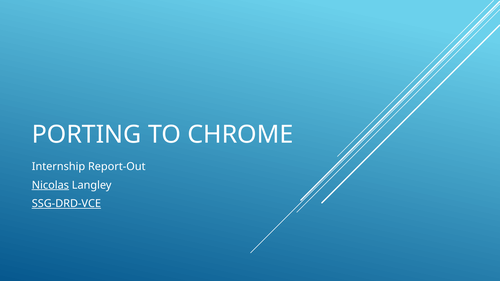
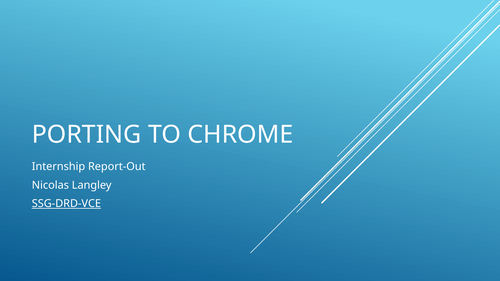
Nicolas underline: present -> none
